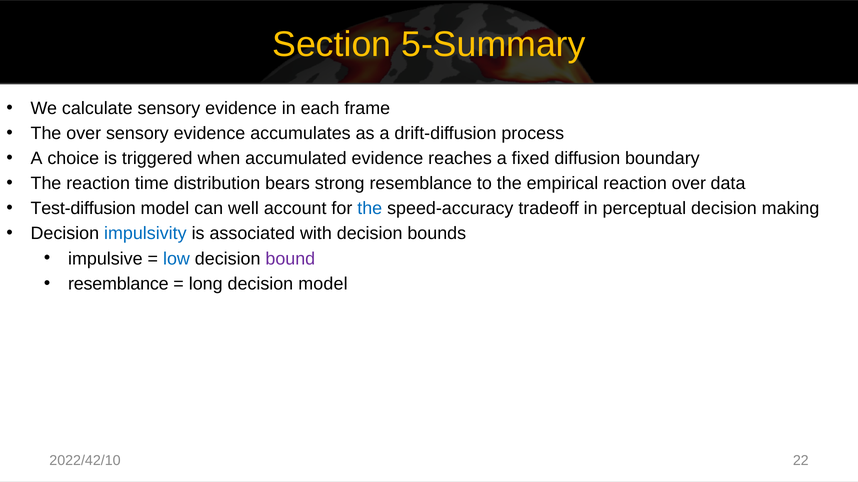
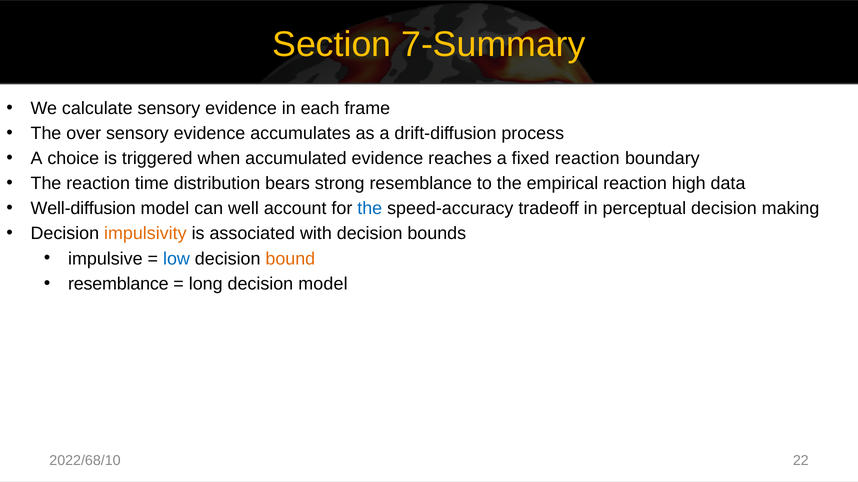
5-Summary: 5-Summary -> 7-Summary
fixed diffusion: diffusion -> reaction
reaction over: over -> high
Test-diffusion: Test-diffusion -> Well-diffusion
impulsivity colour: blue -> orange
bound colour: purple -> orange
2022/42/10: 2022/42/10 -> 2022/68/10
